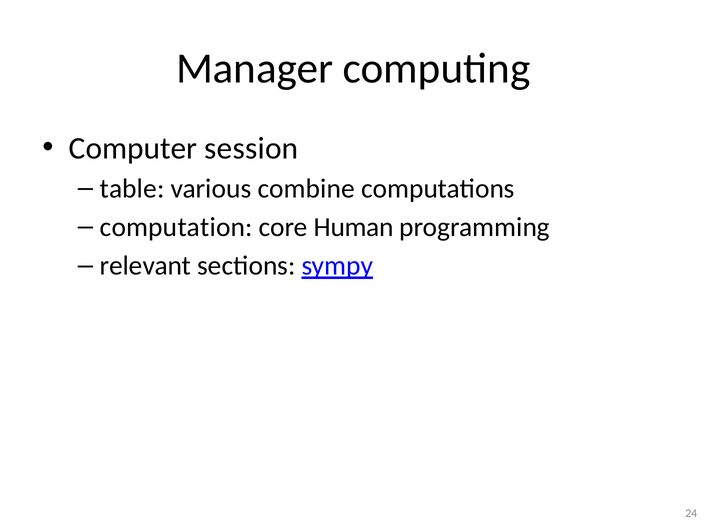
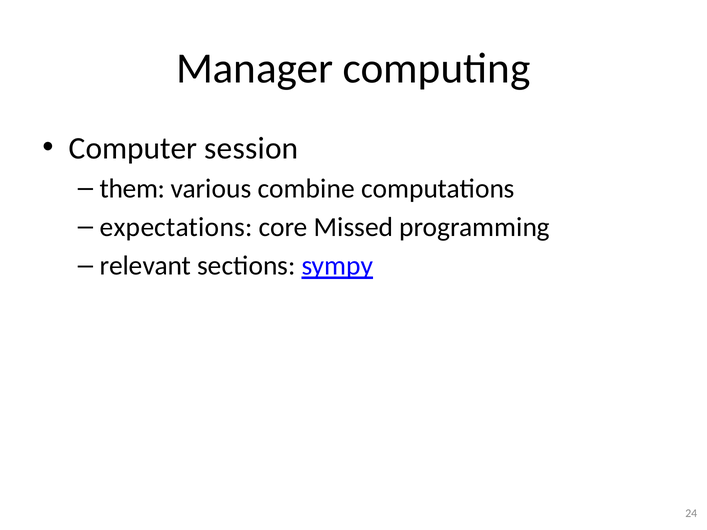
table: table -> them
computation: computation -> expectations
Human: Human -> Missed
